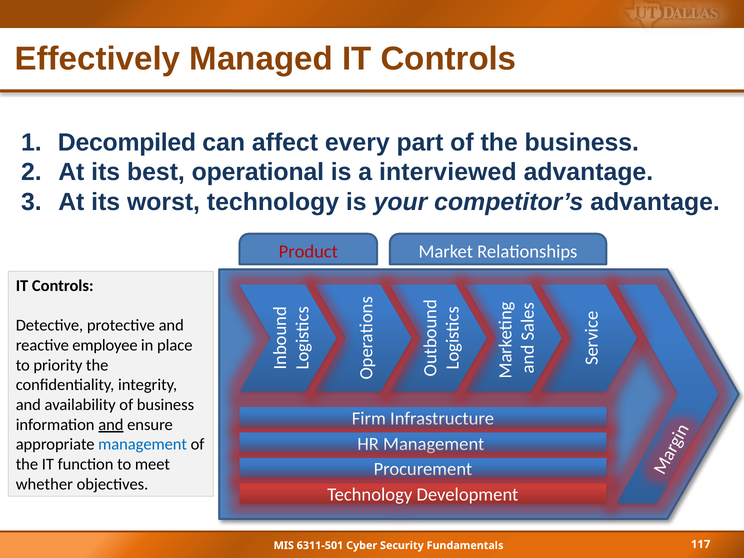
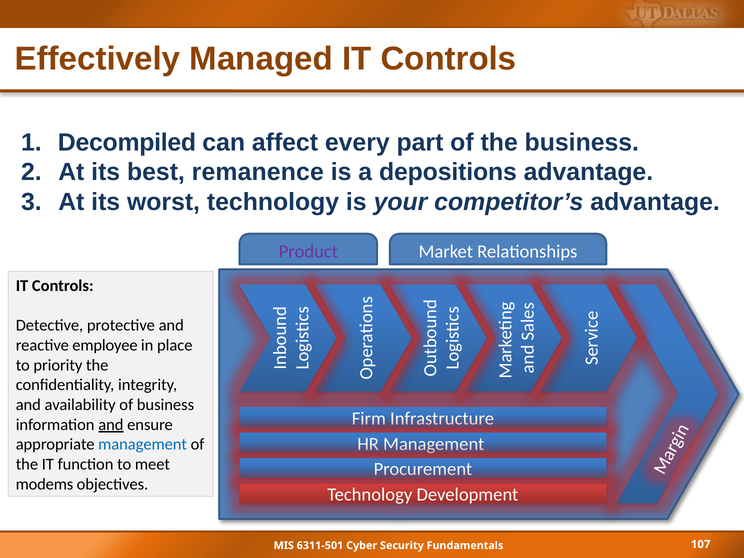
operational: operational -> remanence
interviewed: interviewed -> depositions
Product colour: red -> purple
whether: whether -> modems
117: 117 -> 107
